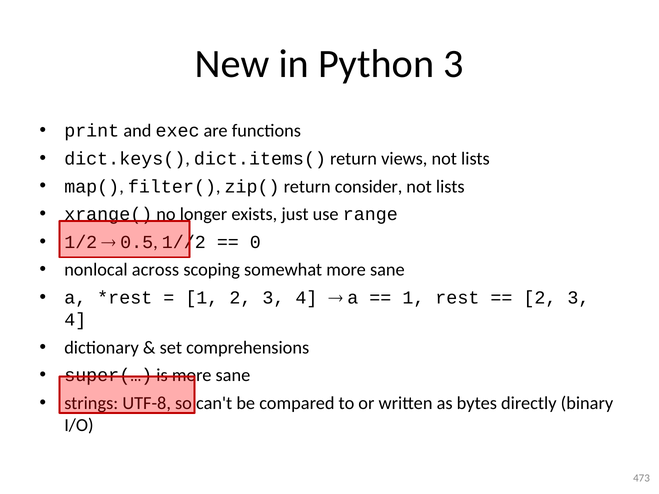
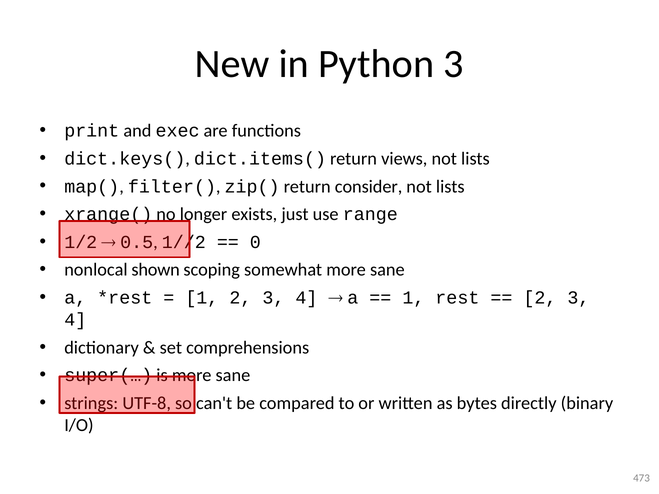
across: across -> shown
